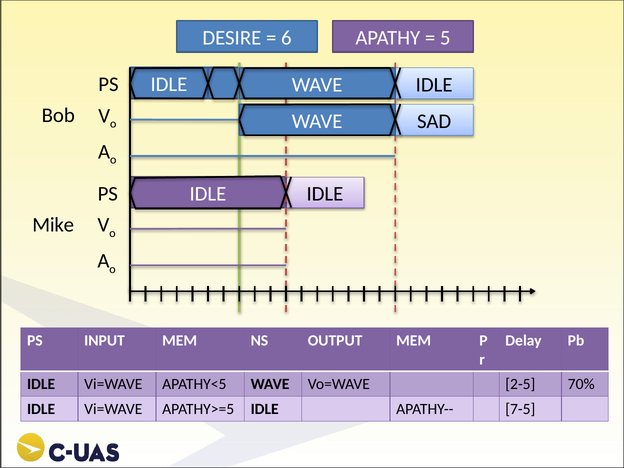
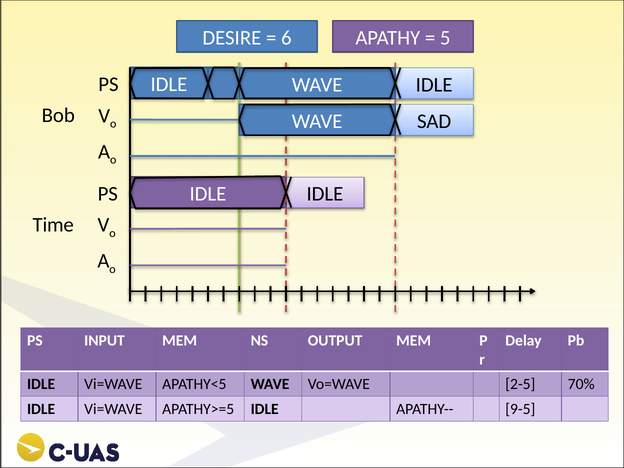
Mike: Mike -> Time
7-5: 7-5 -> 9-5
